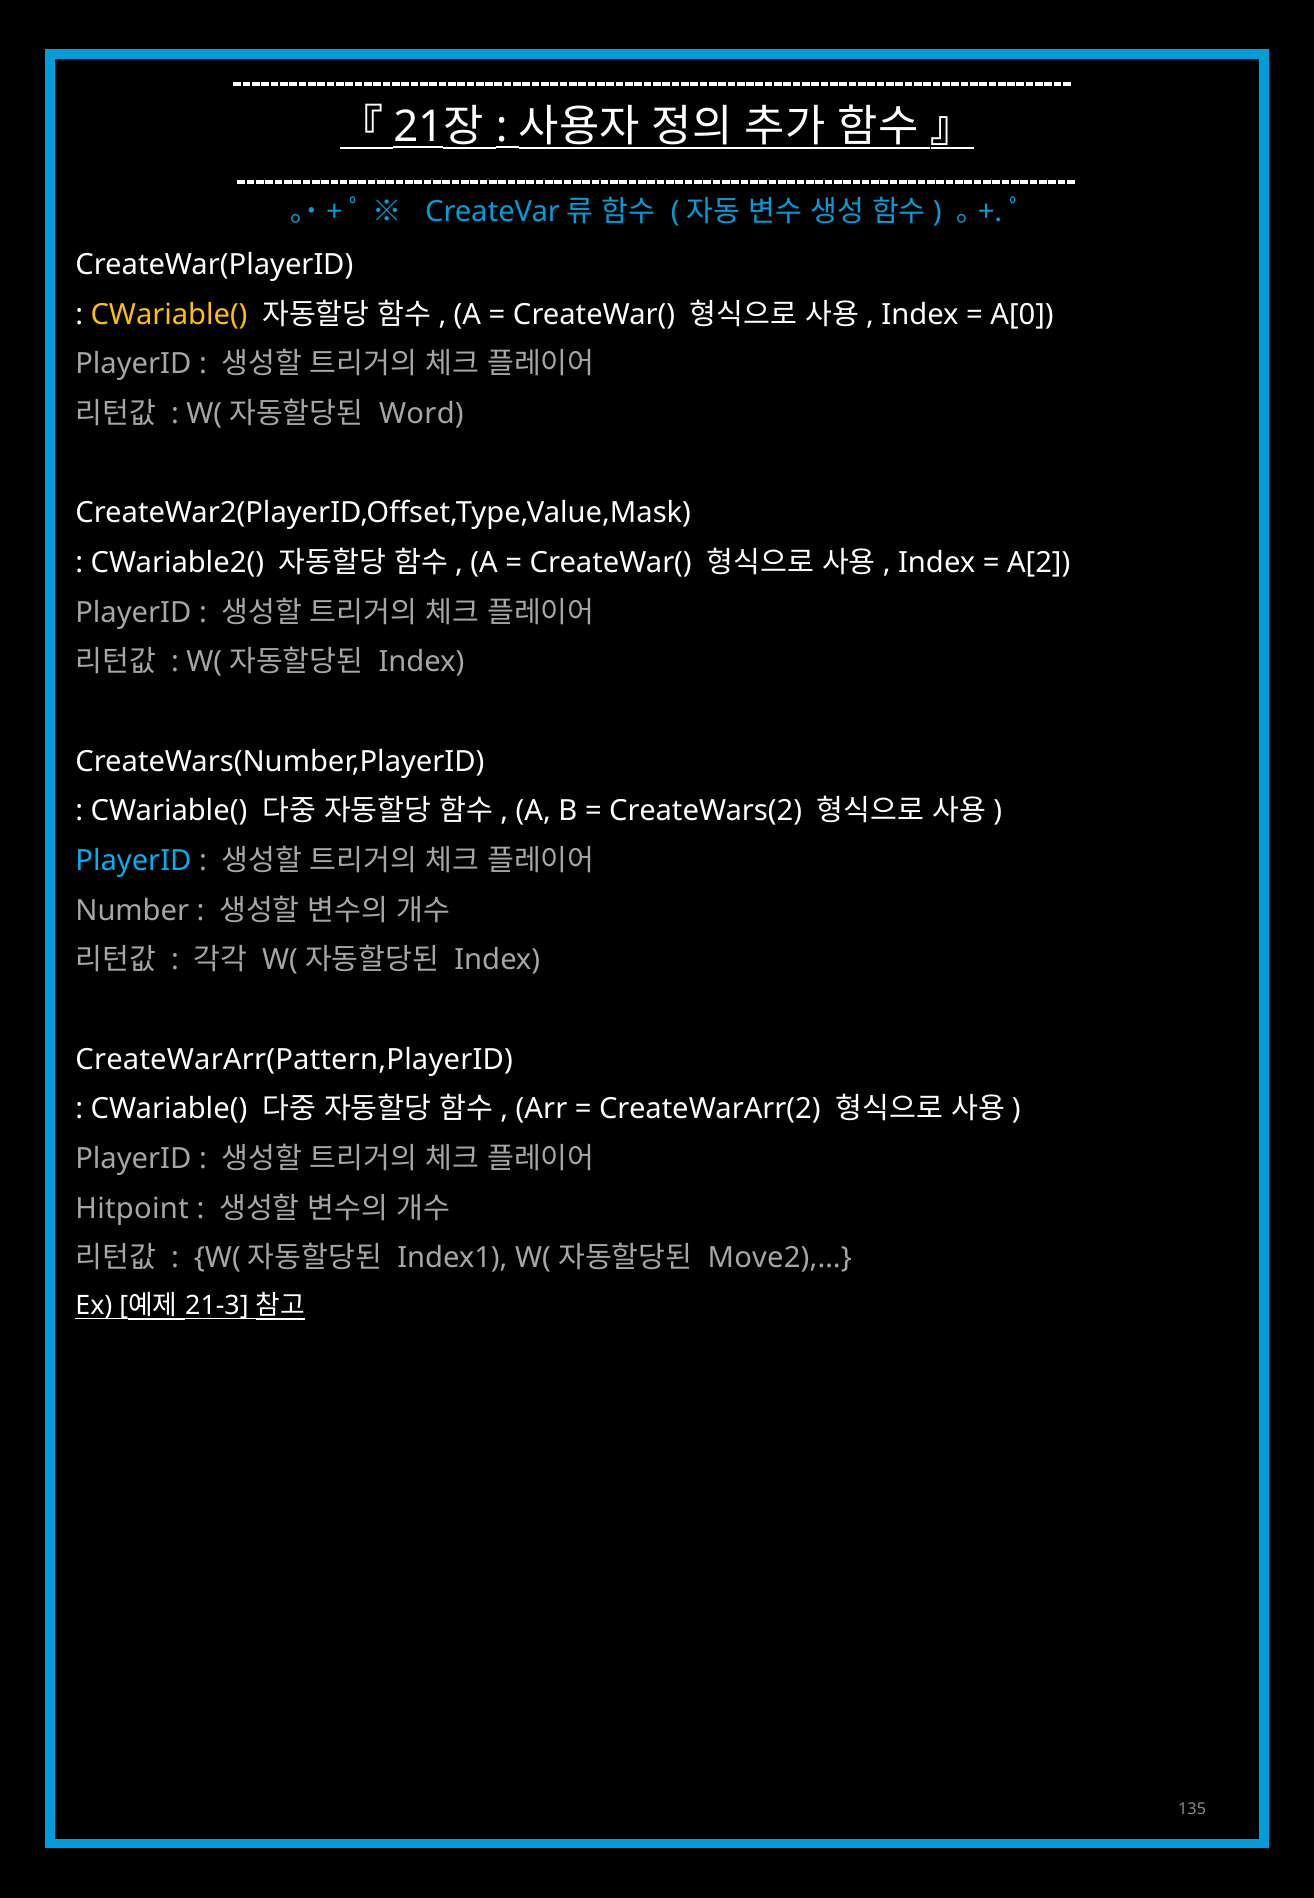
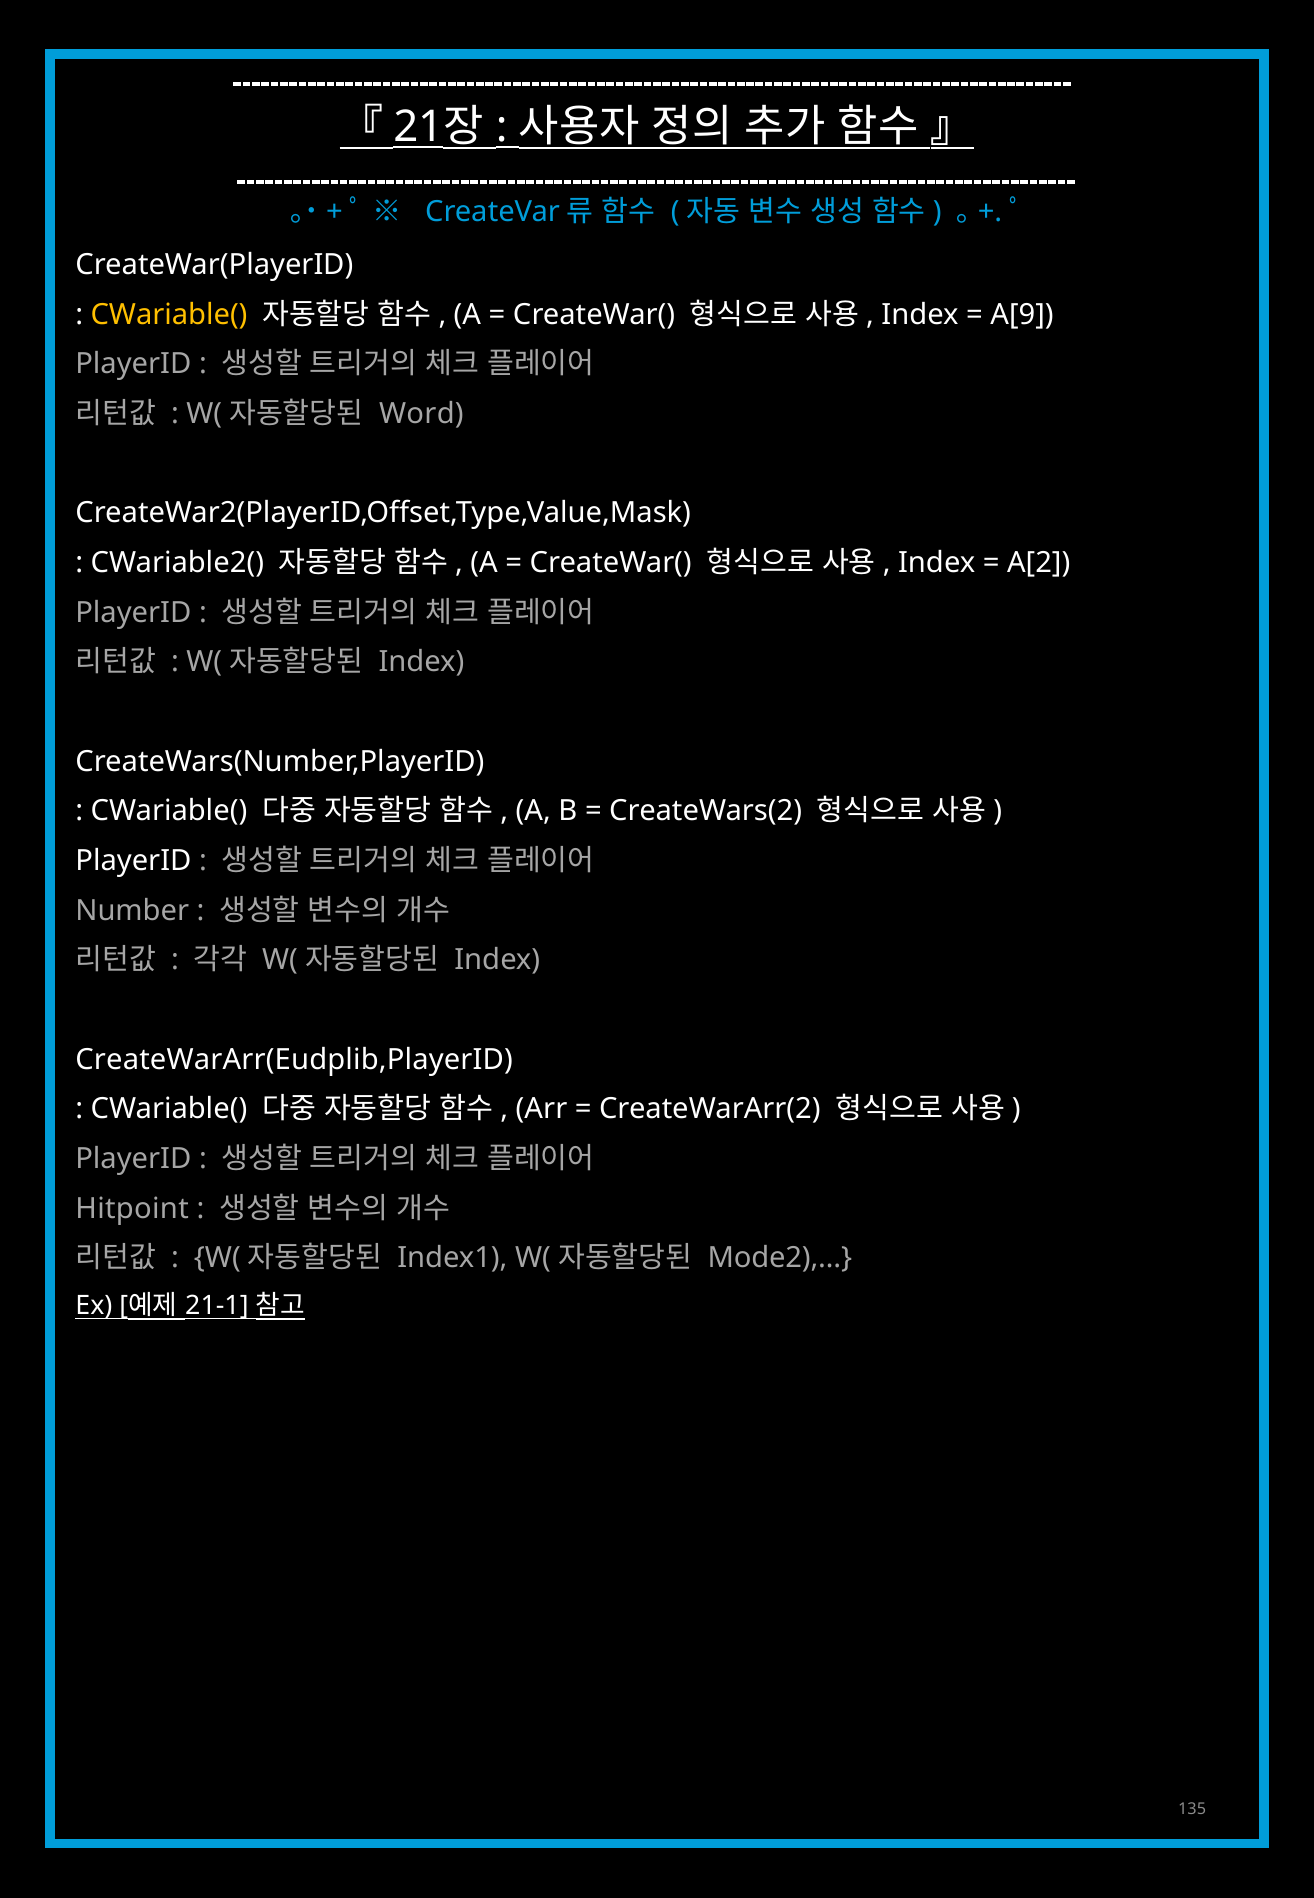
A[0: A[0 -> A[9
PlayerID at (133, 861) colour: light blue -> white
CreateWarArr(Pattern,PlayerID: CreateWarArr(Pattern,PlayerID -> CreateWarArr(Eudplib,PlayerID
Move2),…: Move2),… -> Mode2),…
21-3: 21-3 -> 21-1
